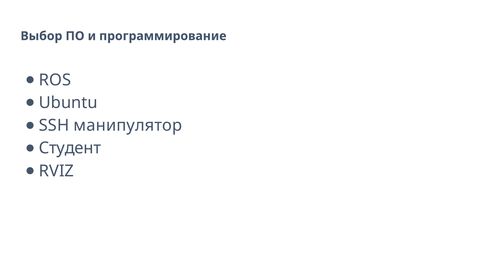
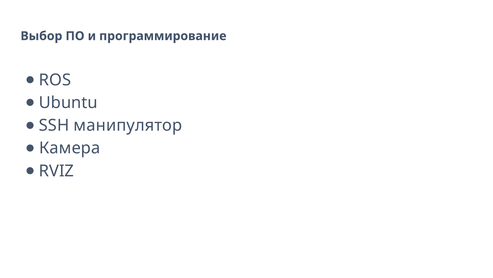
Студент: Студент -> Камера
